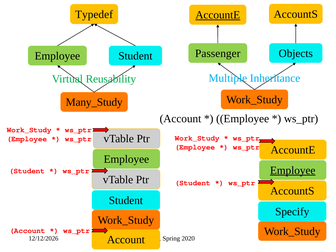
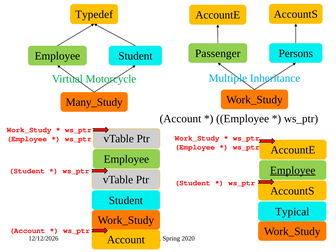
AccountE at (218, 15) underline: present -> none
Objects: Objects -> Persons
Reusability: Reusability -> Motorcycle
Specify: Specify -> Typical
